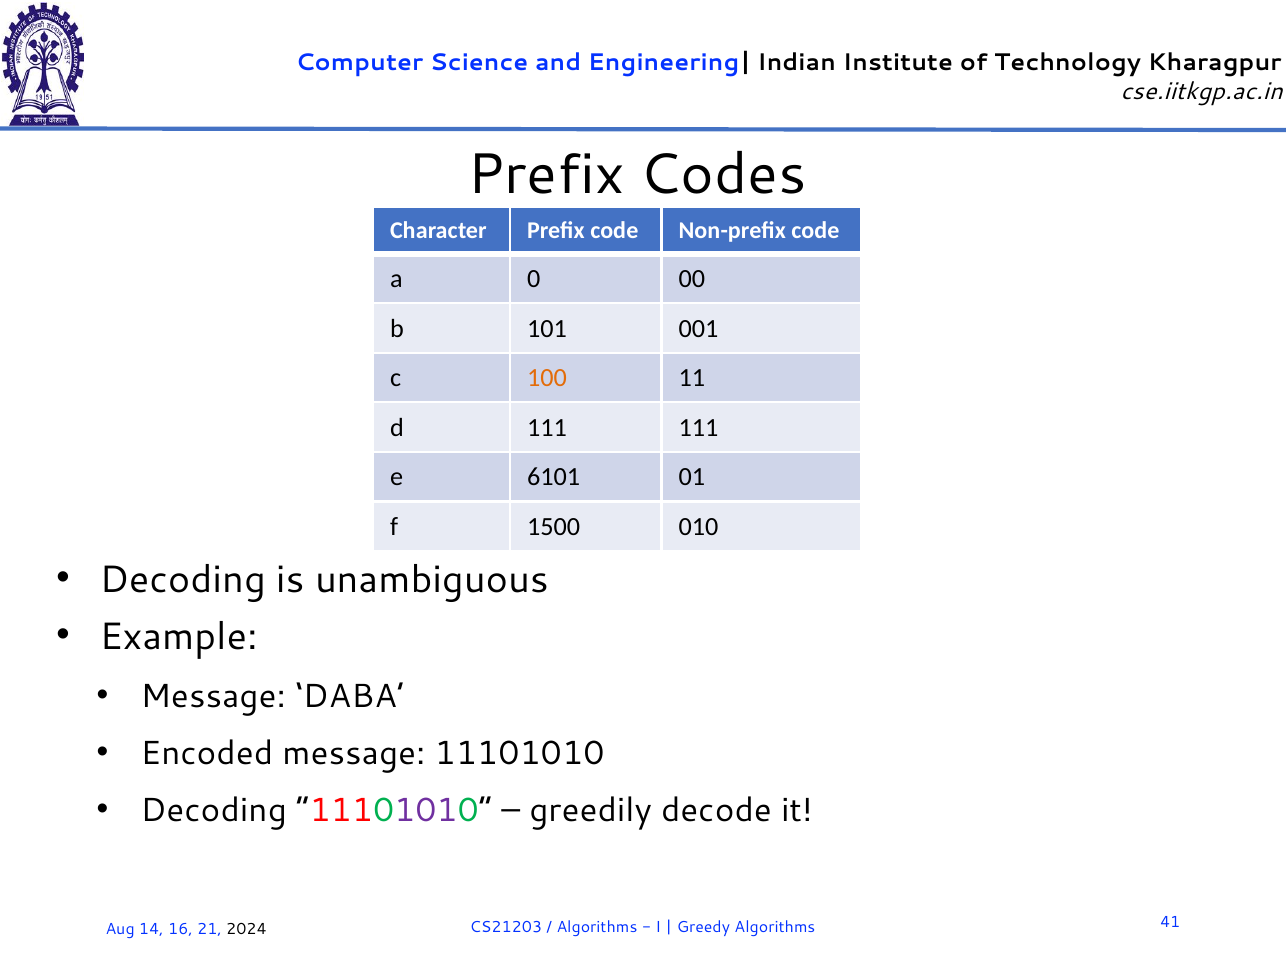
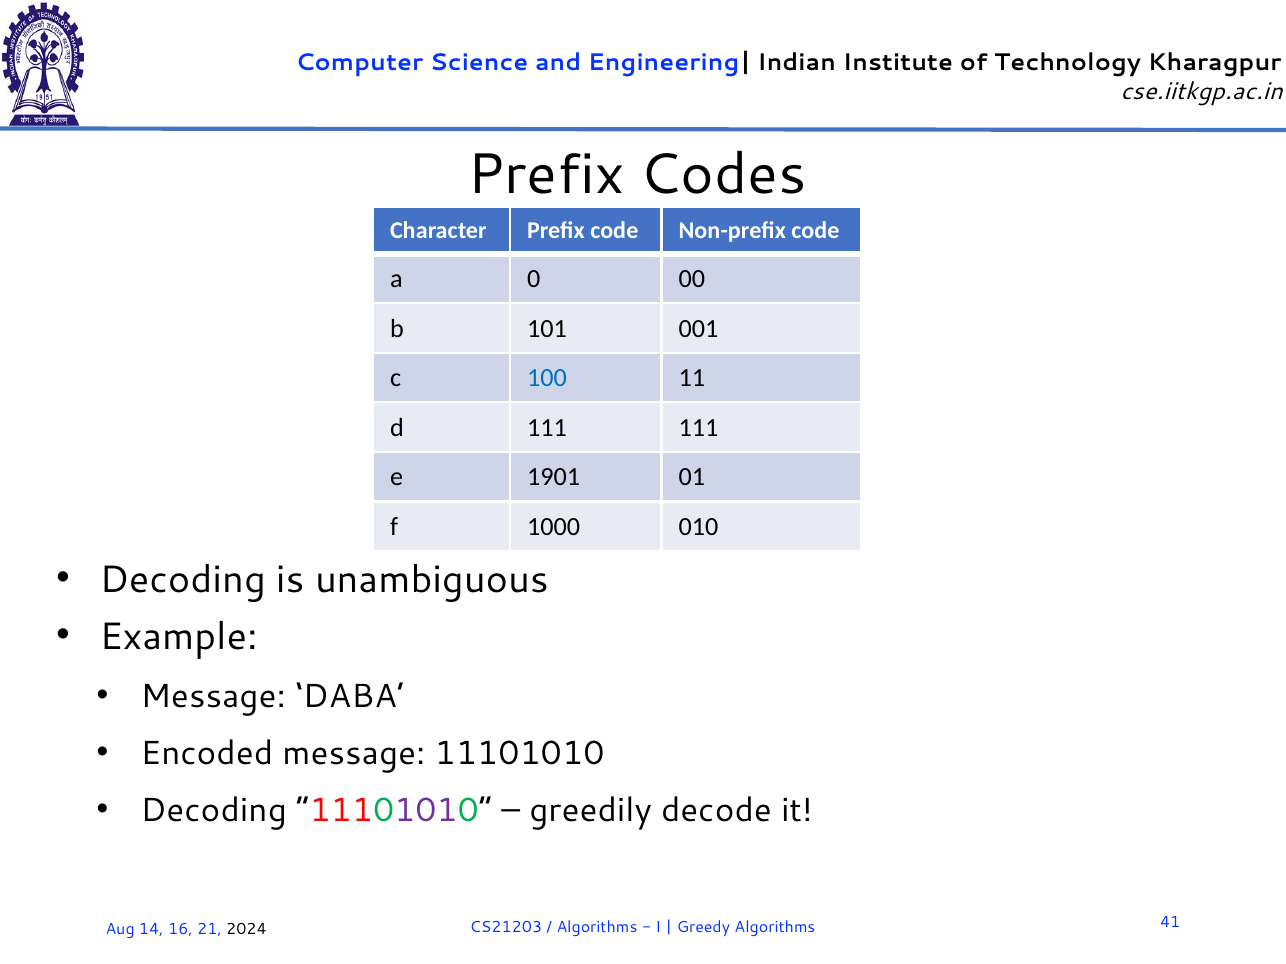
100 colour: orange -> blue
6101: 6101 -> 1901
1500: 1500 -> 1000
